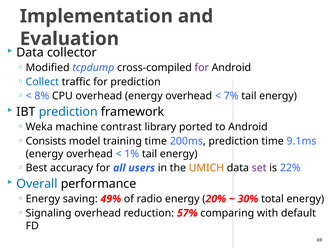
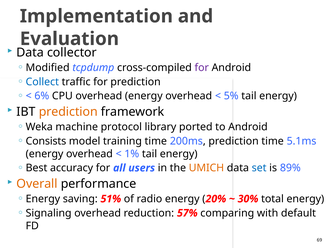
8%: 8% -> 6%
7%: 7% -> 5%
prediction at (68, 111) colour: blue -> orange
contrast: contrast -> protocol
9.1ms: 9.1ms -> 5.1ms
set colour: purple -> blue
22%: 22% -> 89%
Overall colour: blue -> orange
49%: 49% -> 51%
